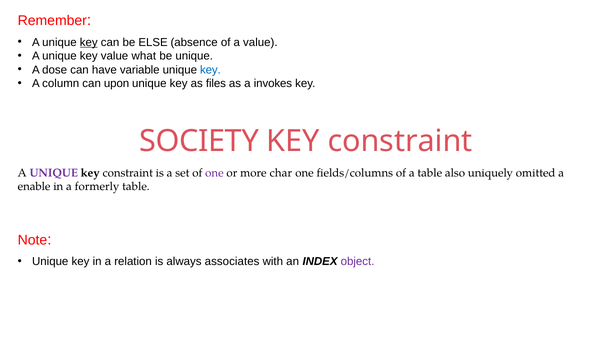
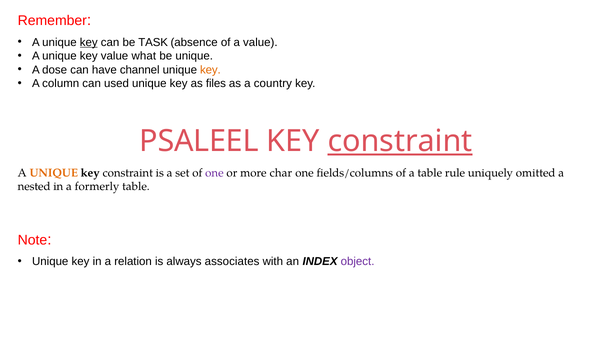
ELSE: ELSE -> TASK
variable: variable -> channel
key at (210, 70) colour: blue -> orange
upon: upon -> used
invokes: invokes -> country
SOCIETY: SOCIETY -> PSALEEL
constraint at (400, 141) underline: none -> present
UNIQUE at (54, 173) colour: purple -> orange
also: also -> rule
enable: enable -> nested
